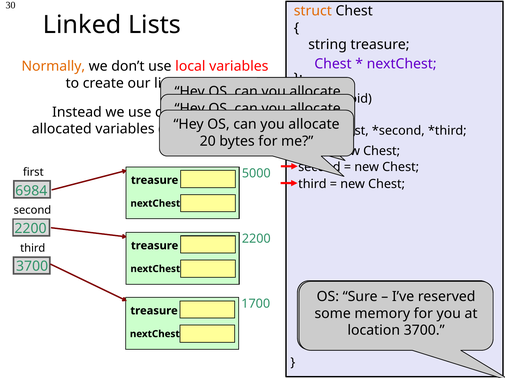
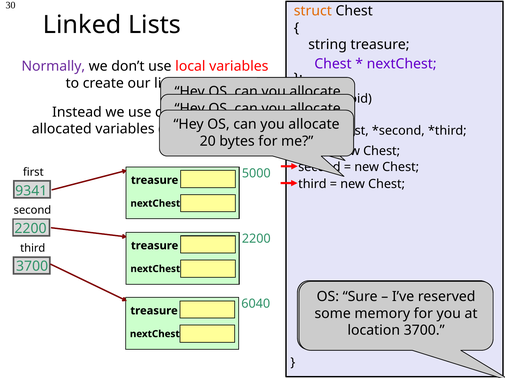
Normally colour: orange -> purple
6984: 6984 -> 9341
1700: 1700 -> 6040
